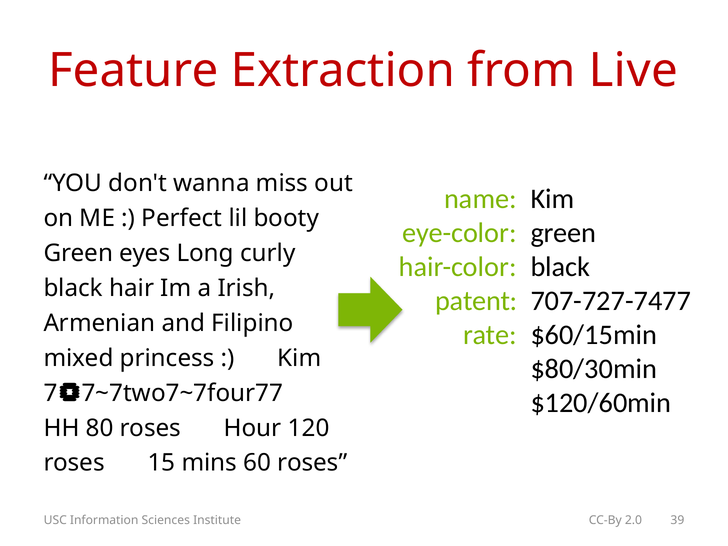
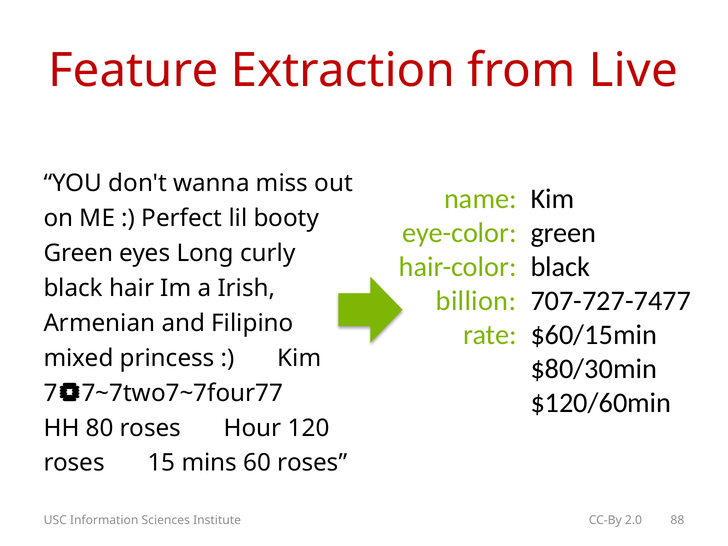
patent: patent -> billion
39: 39 -> 88
